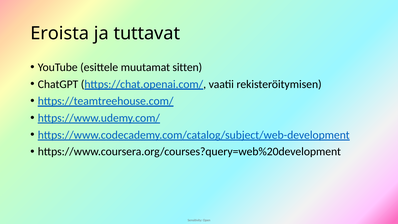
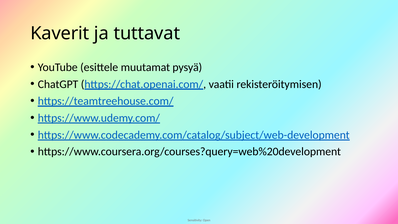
Eroista: Eroista -> Kaverit
sitten: sitten -> pysyä
